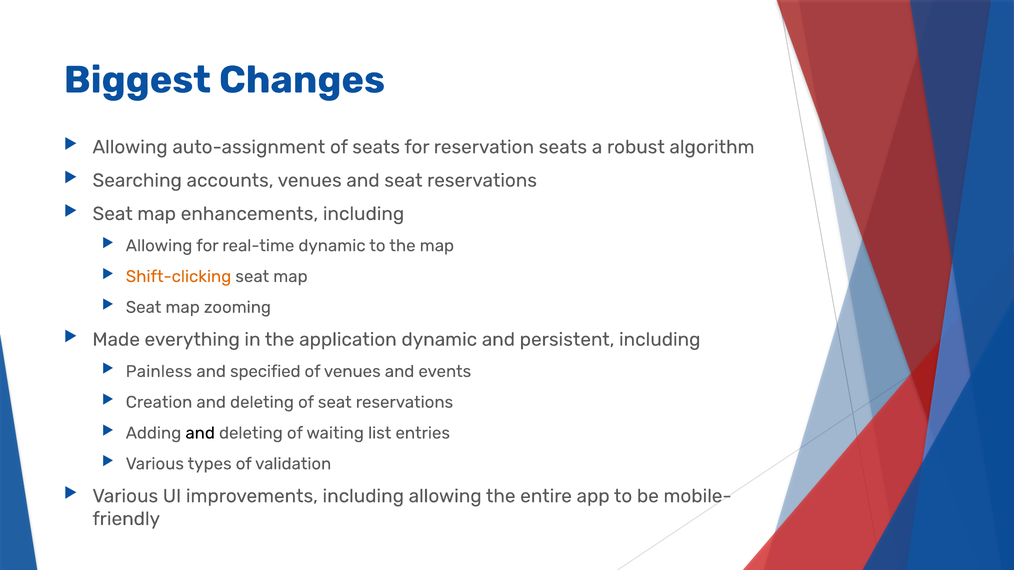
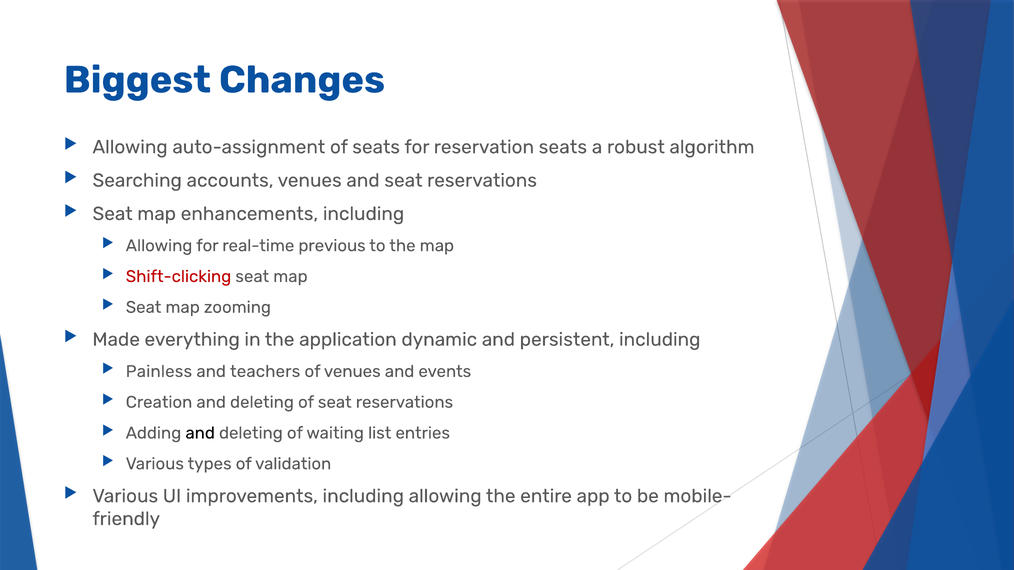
real-time dynamic: dynamic -> previous
Shift-clicking colour: orange -> red
specified: specified -> teachers
